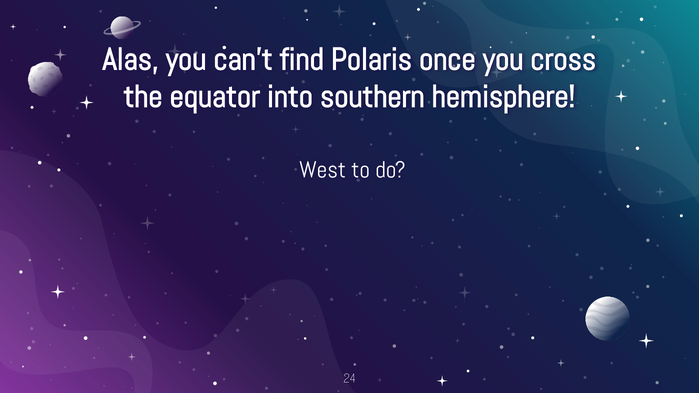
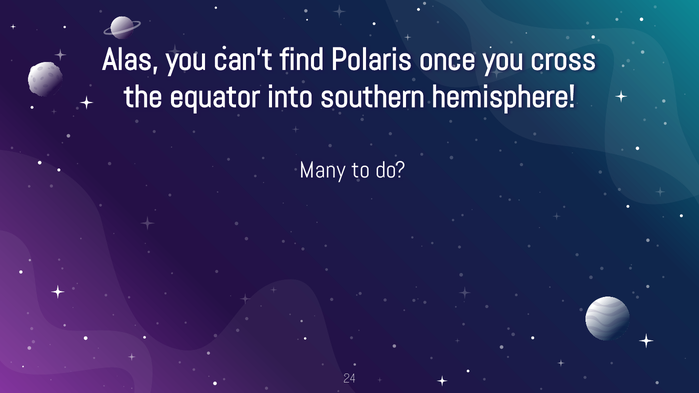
West: West -> Many
